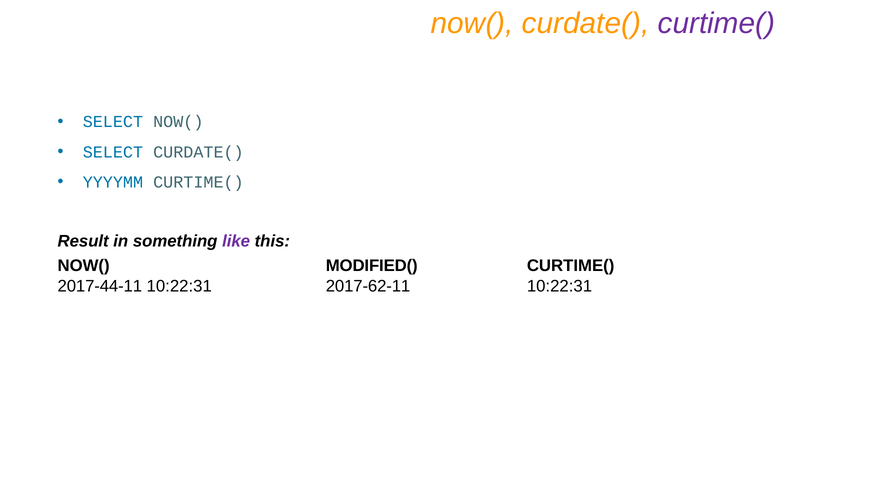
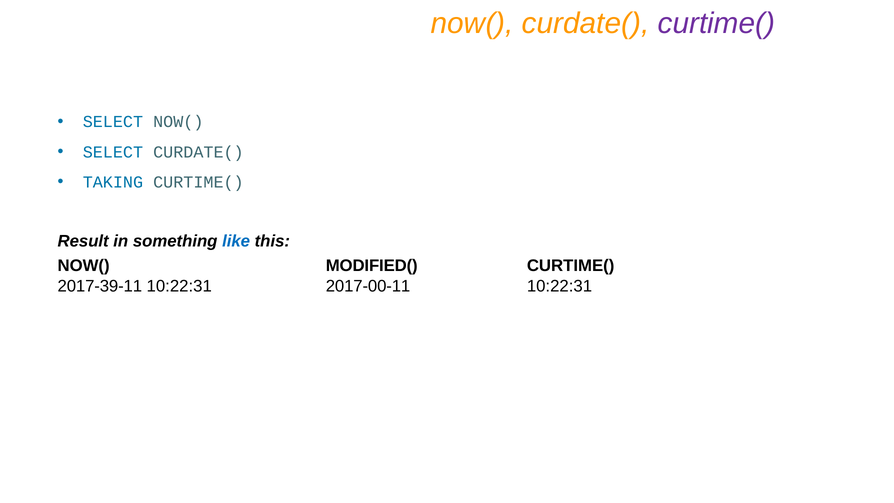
YYYYMM: YYYYMM -> TAKING
like colour: purple -> blue
2017-44-11: 2017-44-11 -> 2017-39-11
2017-62-11: 2017-62-11 -> 2017-00-11
